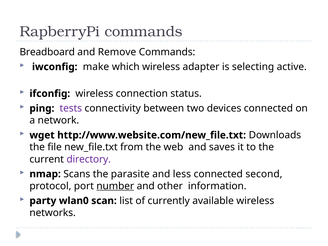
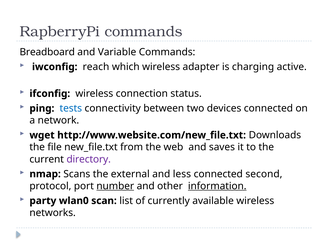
Remove: Remove -> Variable
make: make -> reach
selecting: selecting -> charging
tests colour: purple -> blue
parasite: parasite -> external
information underline: none -> present
